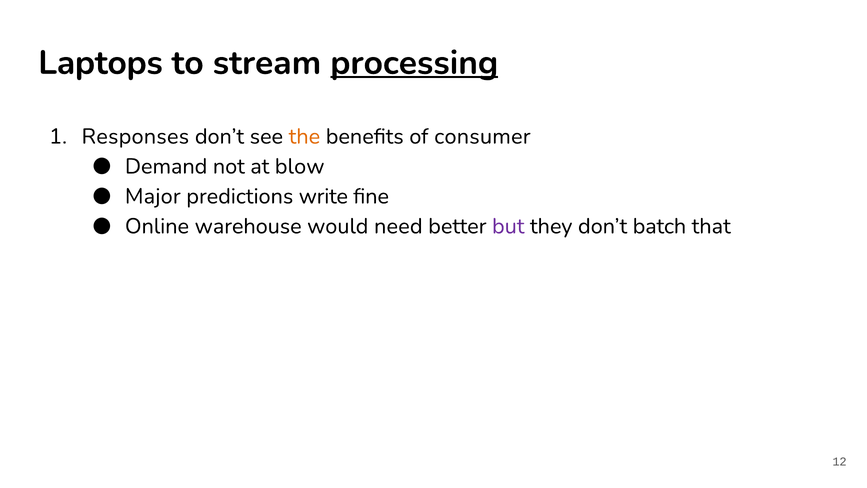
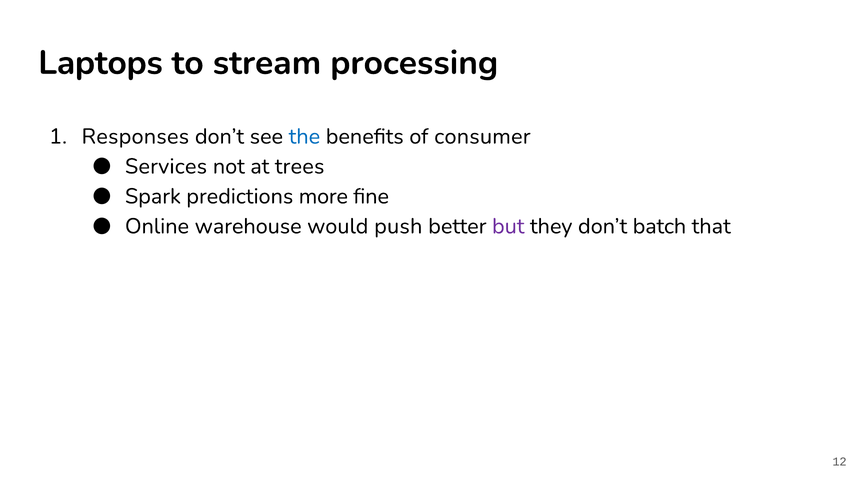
processing underline: present -> none
the colour: orange -> blue
Demand: Demand -> Services
blow: blow -> trees
Major: Major -> Spark
write: write -> more
need: need -> push
